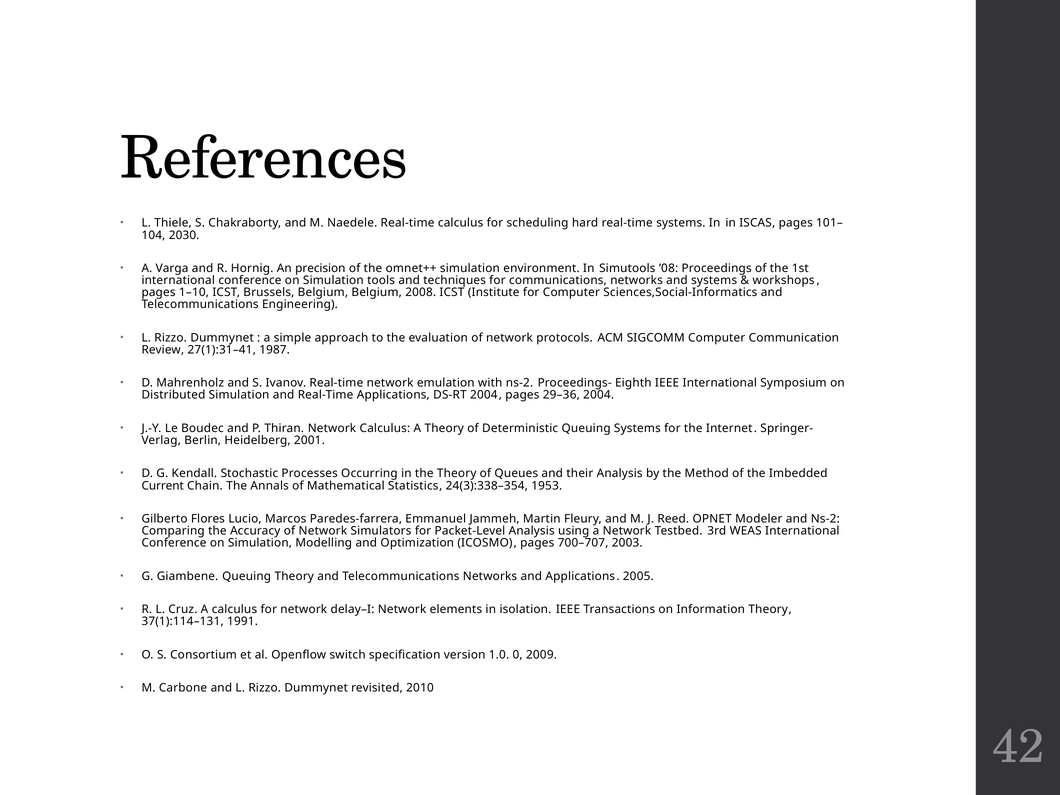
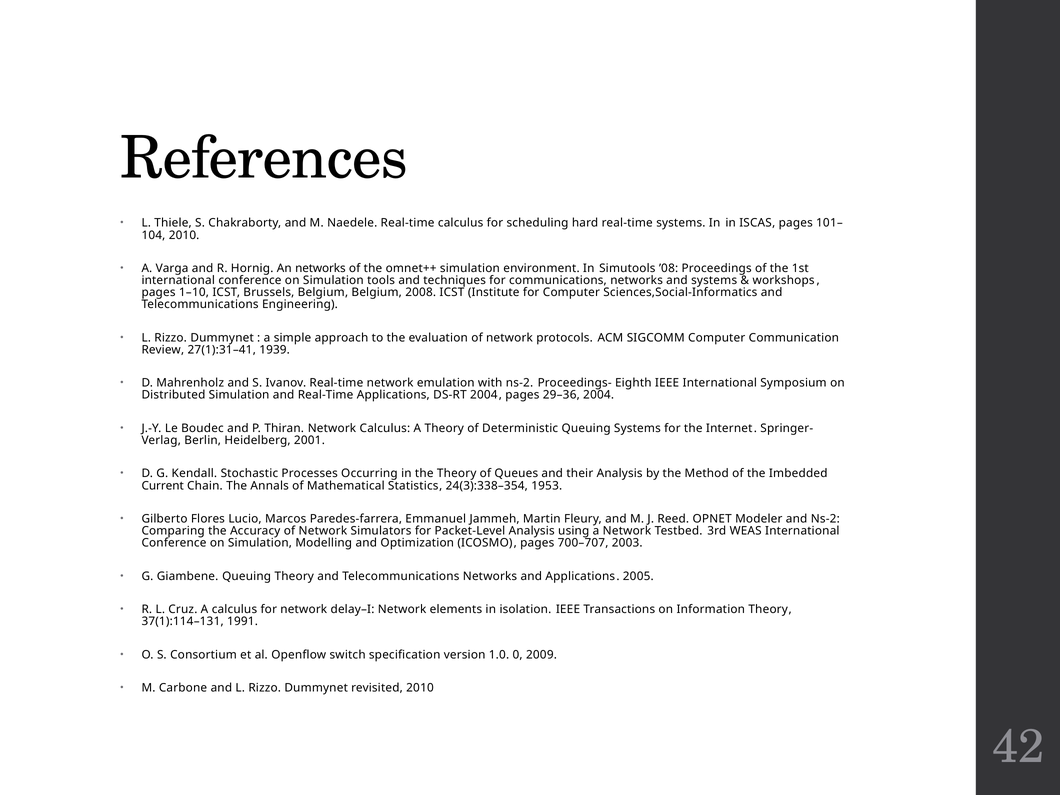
2030 at (184, 235): 2030 -> 2010
An precision: precision -> networks
1987: 1987 -> 1939
